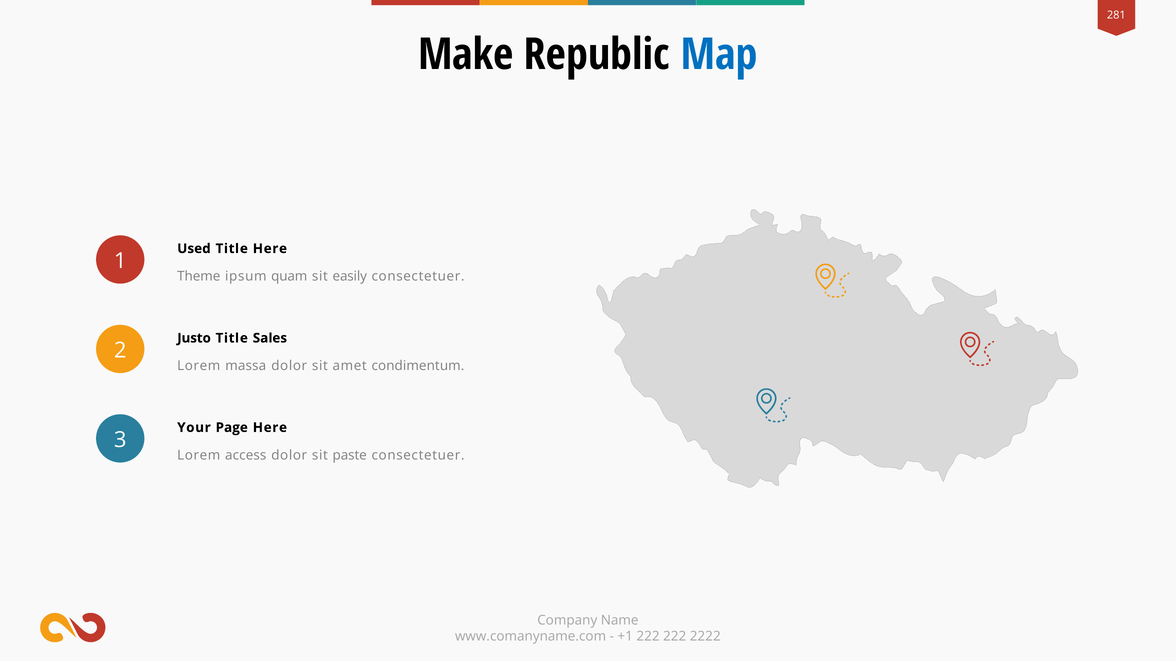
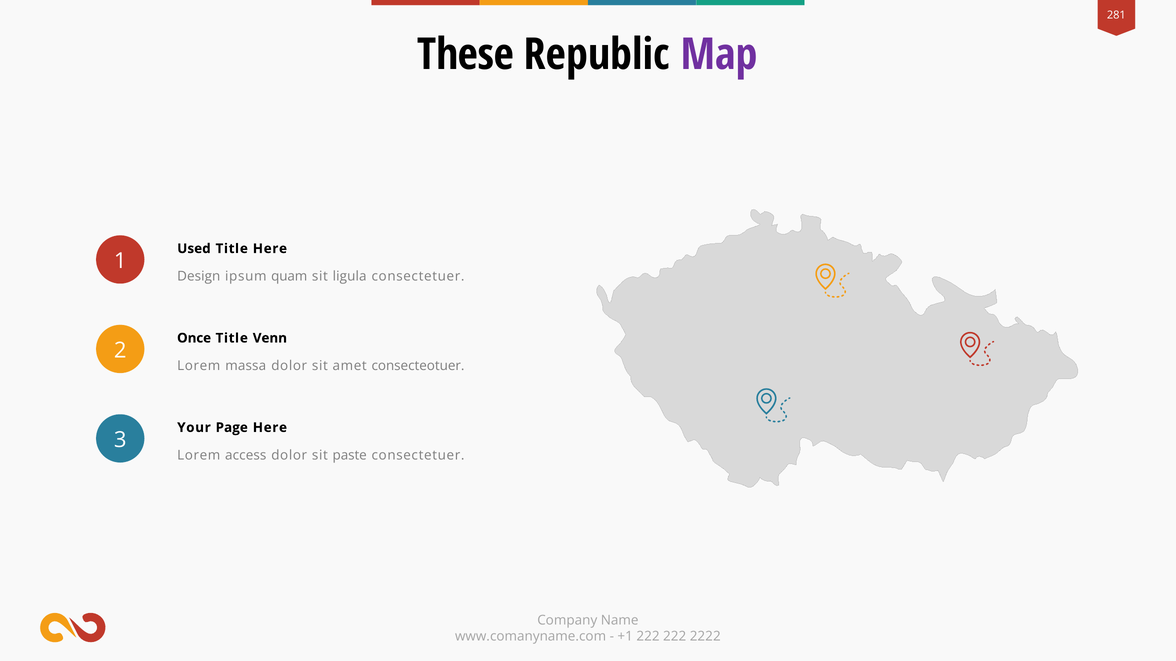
Make: Make -> These
Map colour: blue -> purple
Theme: Theme -> Design
easily: easily -> ligula
Justo: Justo -> Once
Sales: Sales -> Venn
condimentum: condimentum -> consecteotuer
